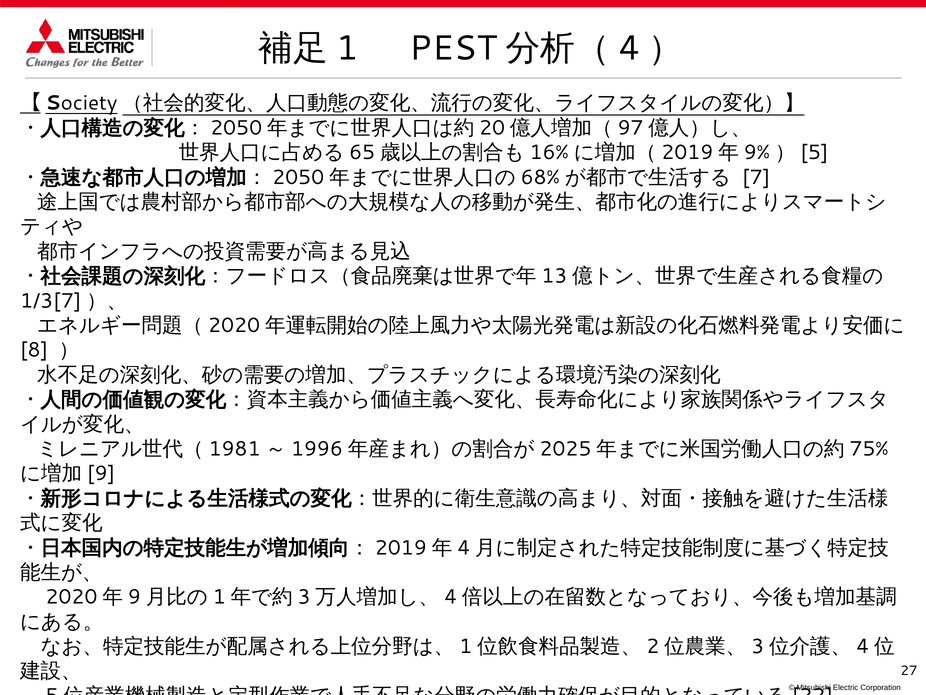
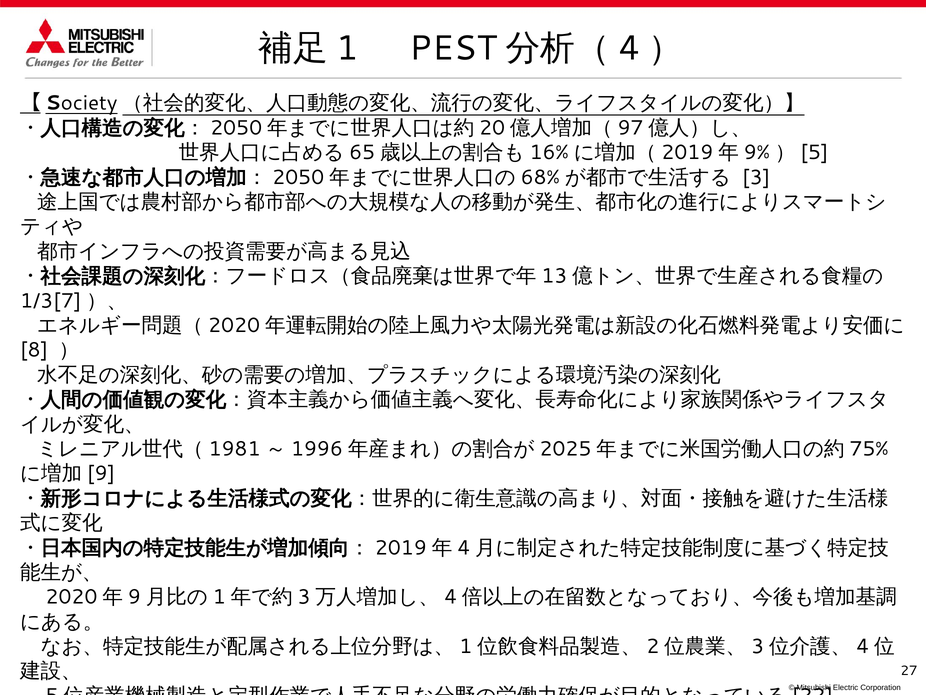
7: 7 -> 3
